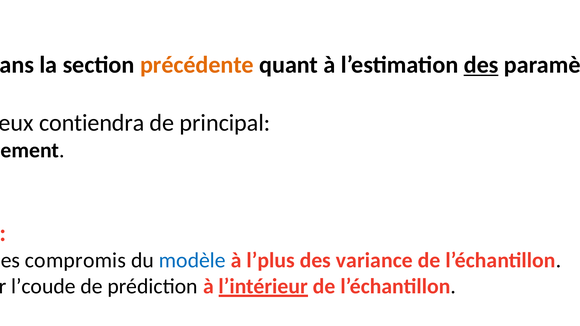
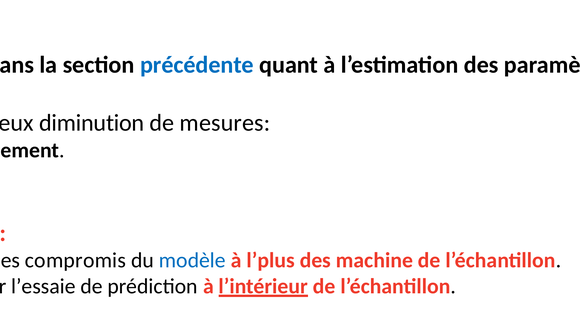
précédente colour: orange -> blue
des at (481, 65) underline: present -> none
contiendra: contiendra -> diminution
principal: principal -> mesures
des variance: variance -> machine
l’coude: l’coude -> l’essaie
